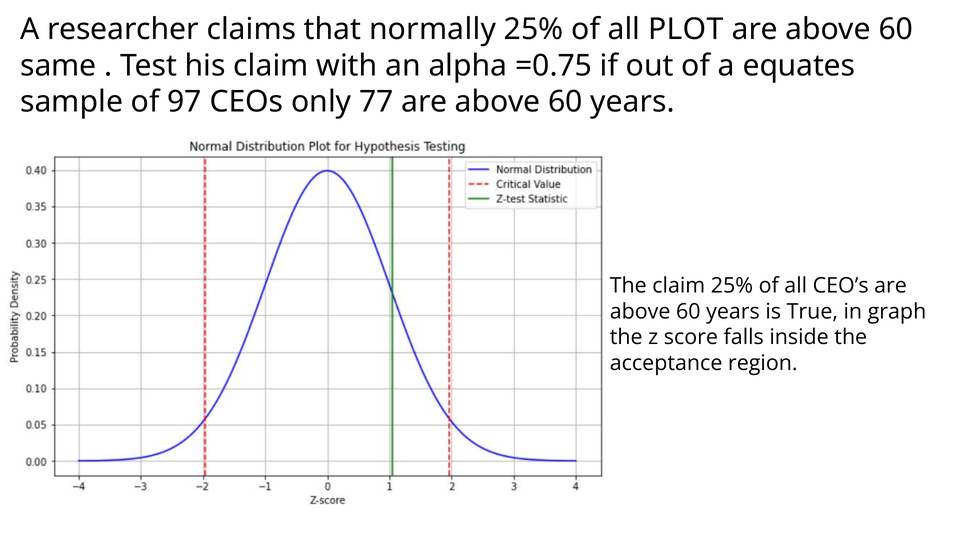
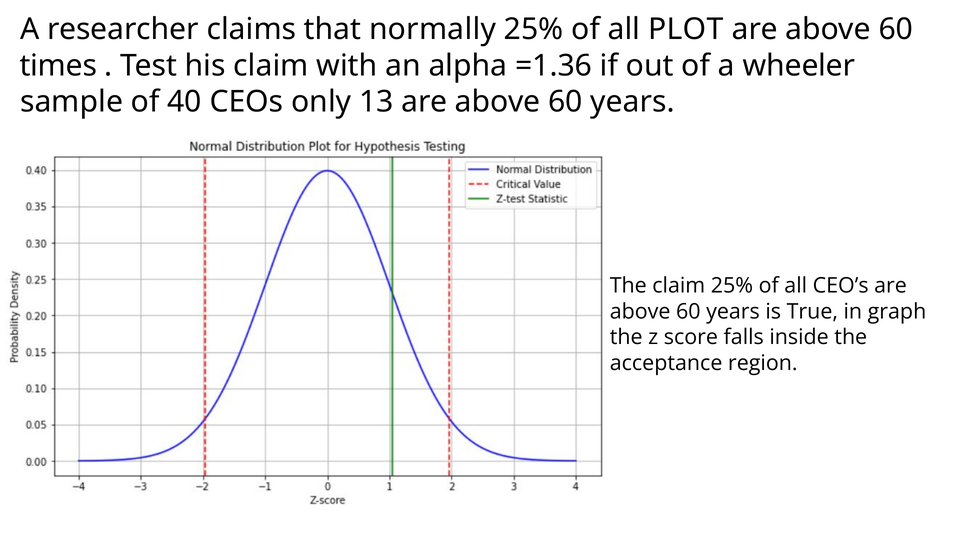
same: same -> times
=0.75: =0.75 -> =1.36
equates: equates -> wheeler
97: 97 -> 40
77: 77 -> 13
